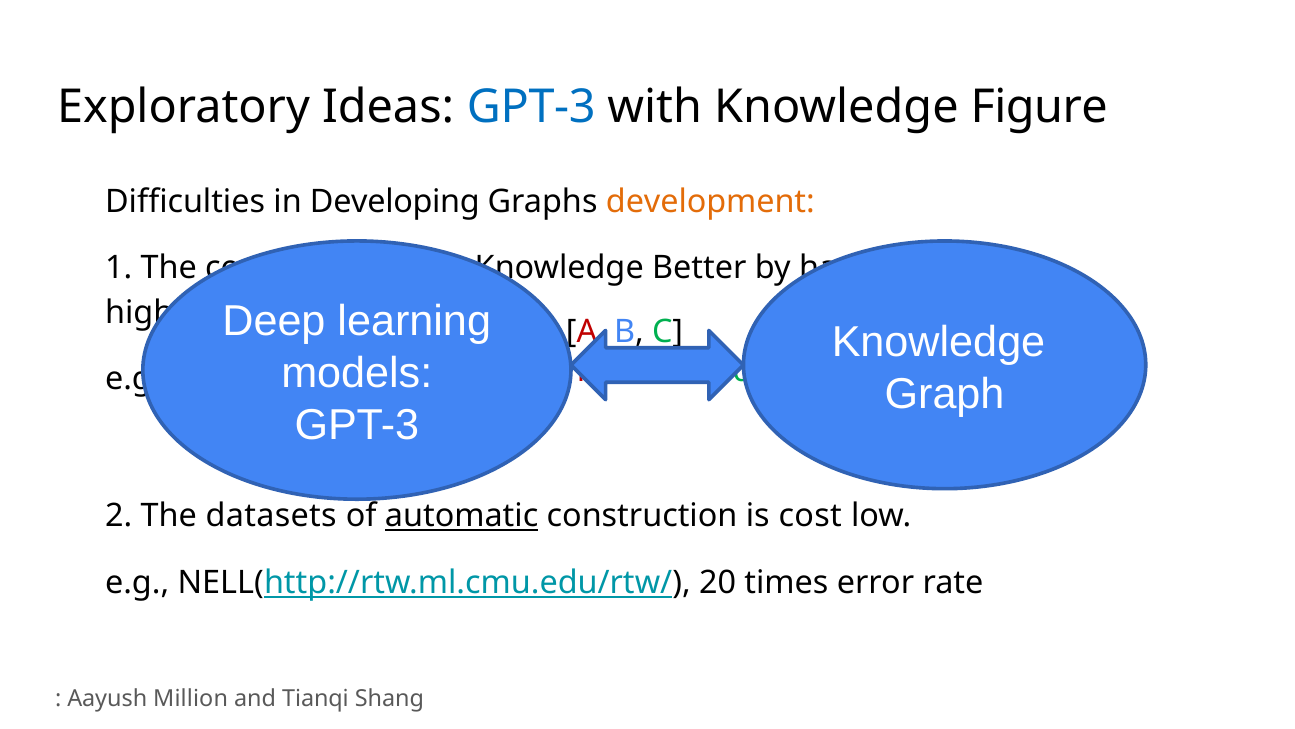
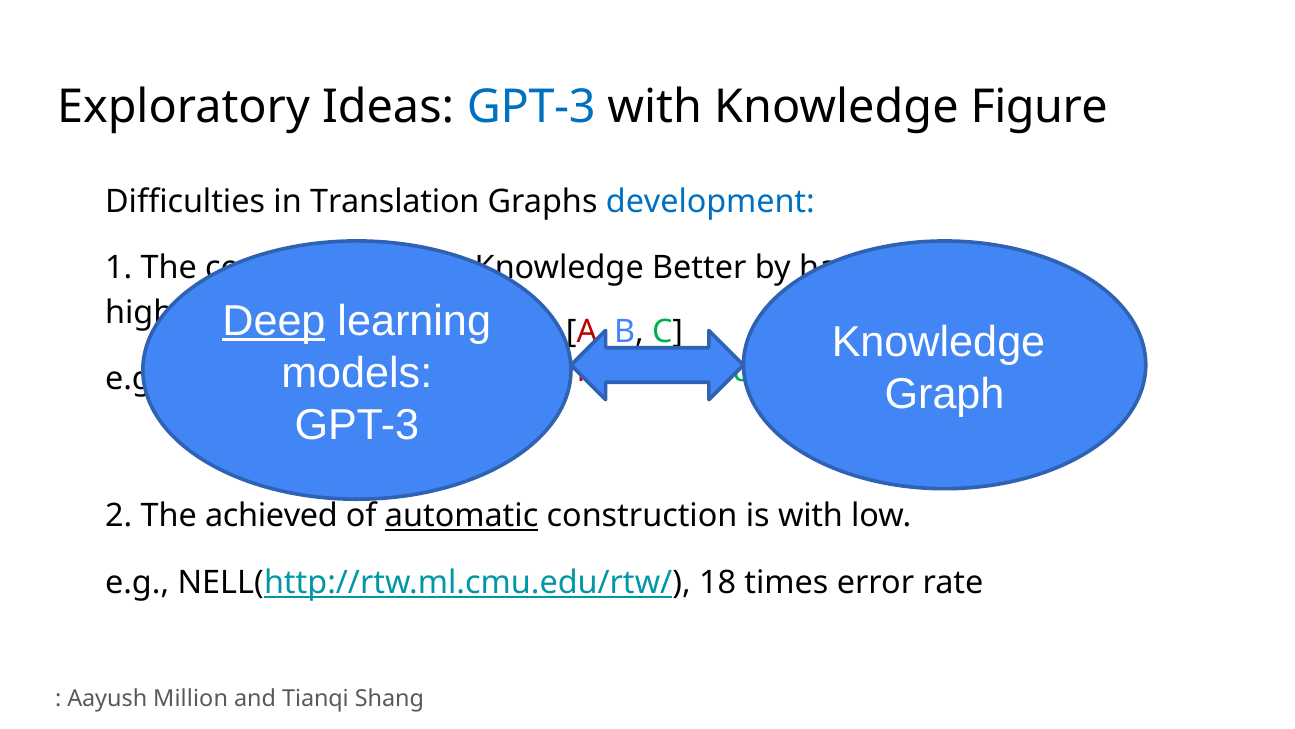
Developing: Developing -> Translation
development colour: orange -> blue
Deep underline: none -> present
datasets: datasets -> achieved
is cost: cost -> with
20: 20 -> 18
